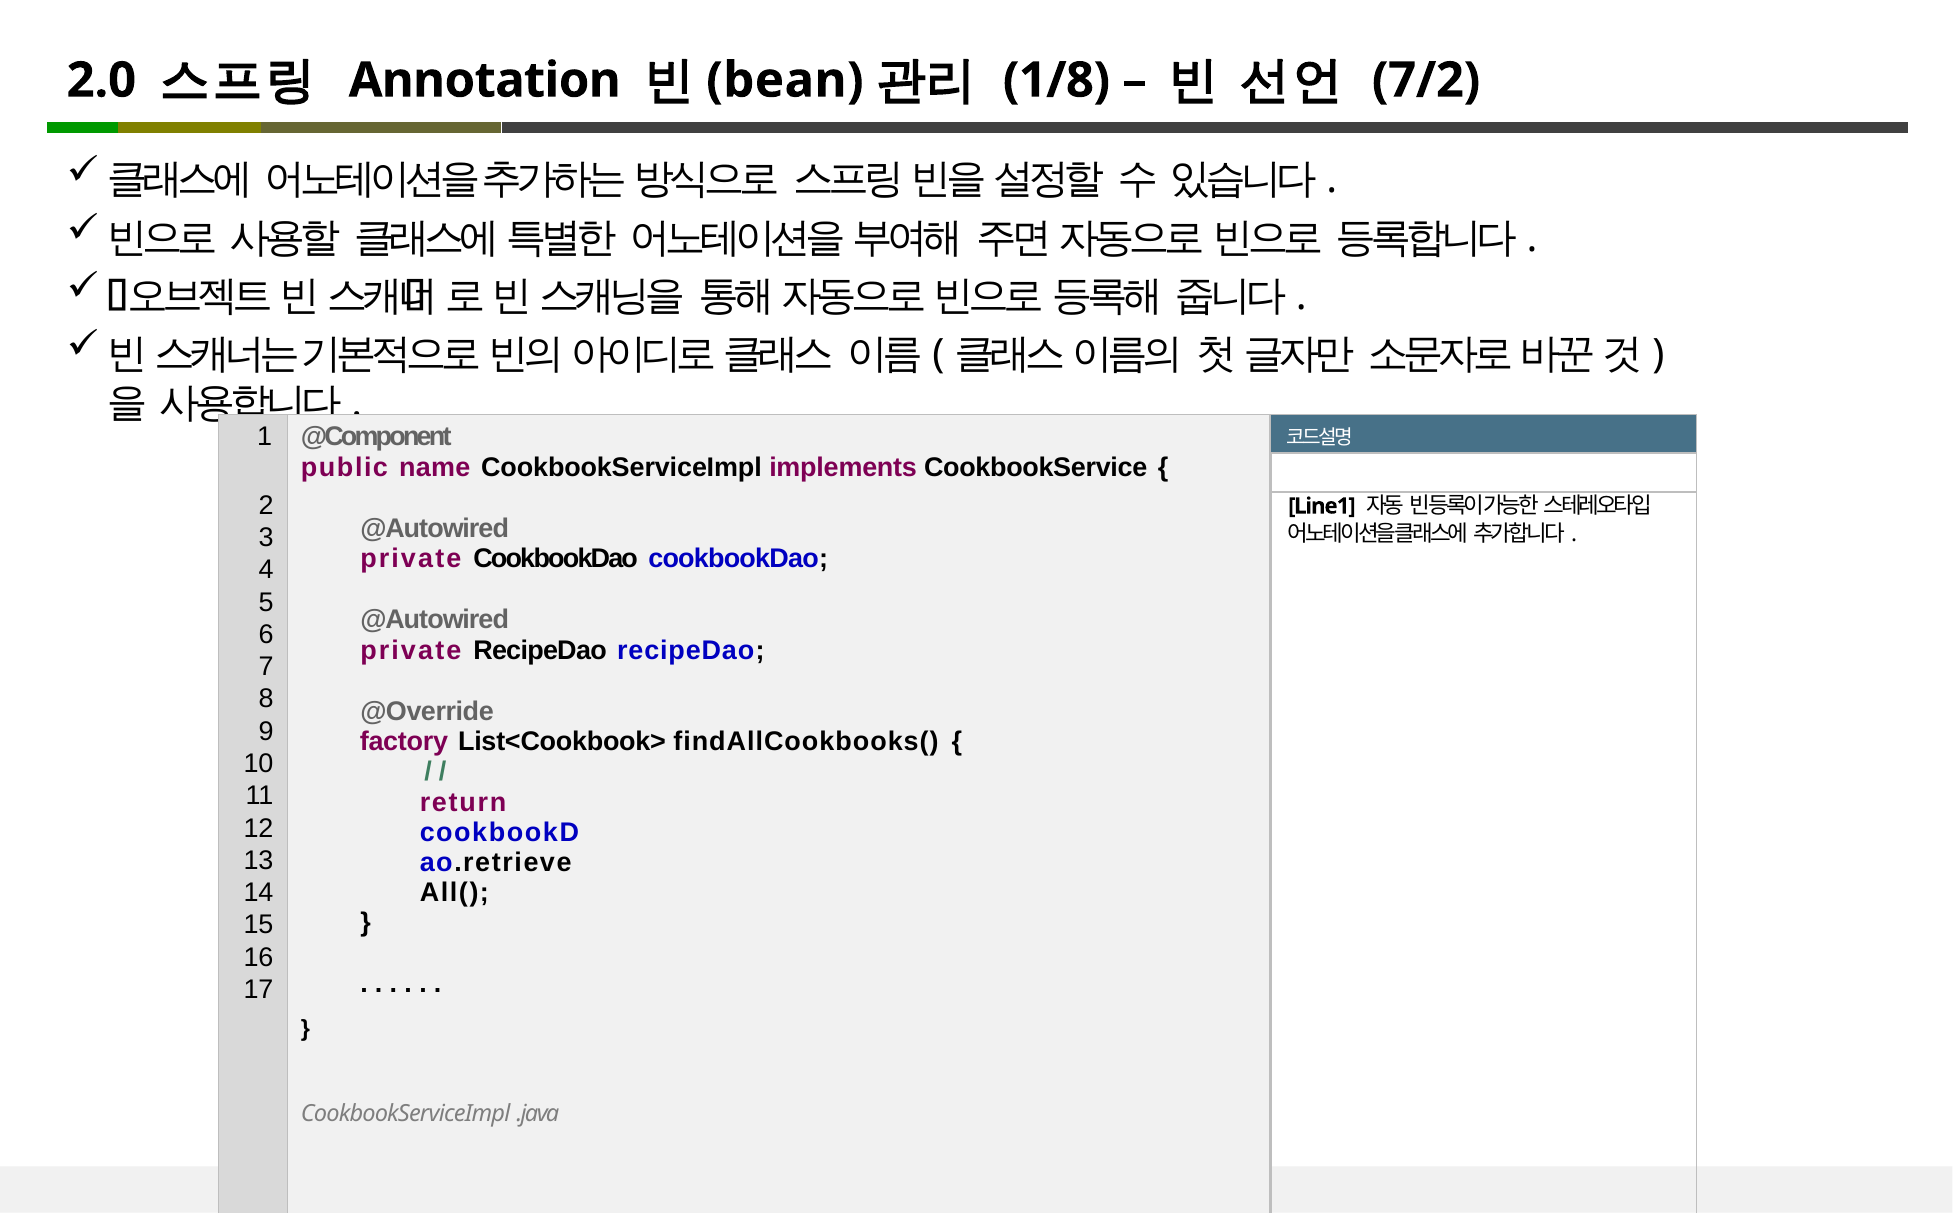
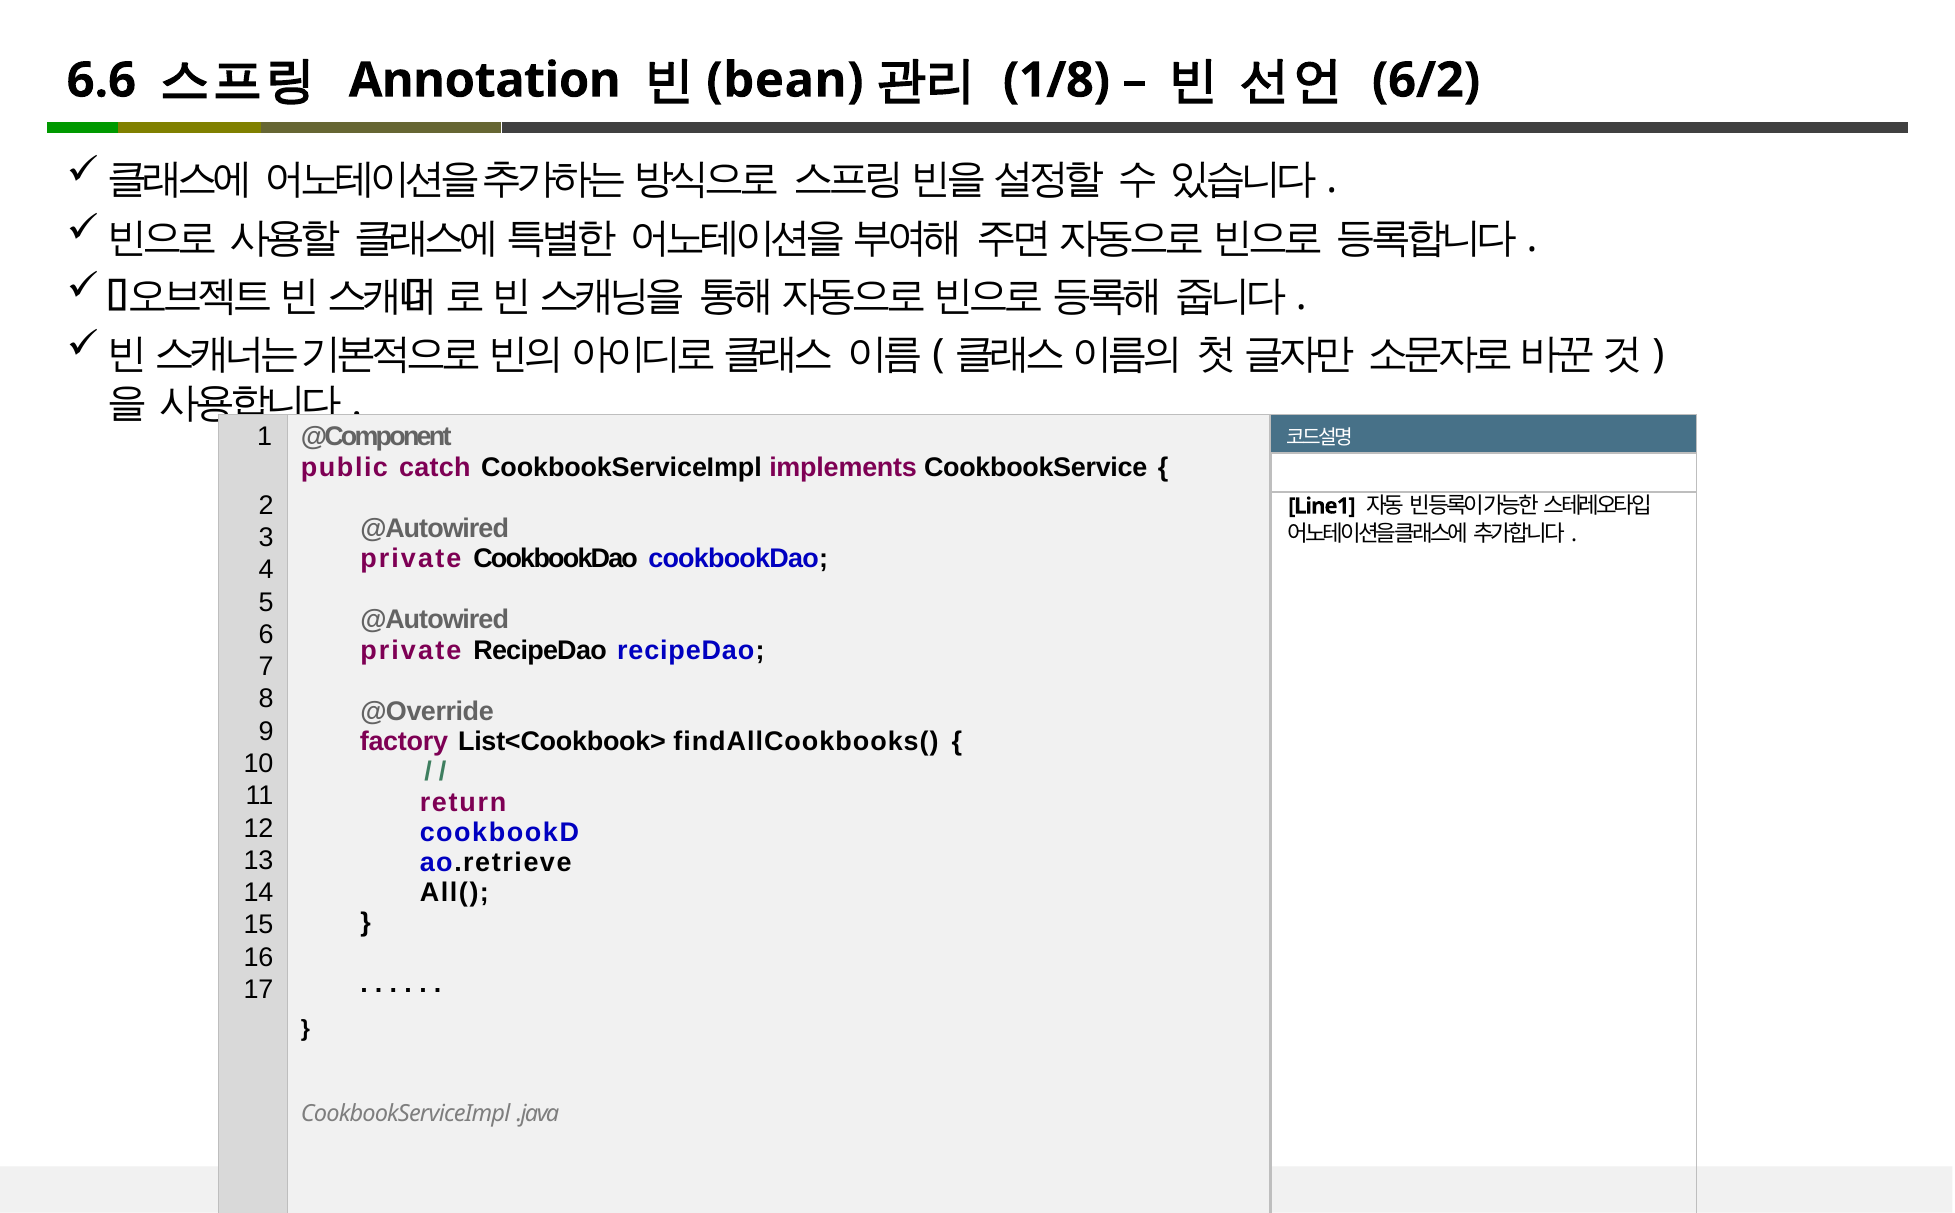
2.0: 2.0 -> 6.6
7/2: 7/2 -> 6/2
name: name -> catch
